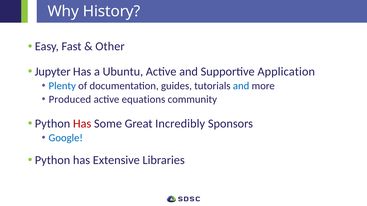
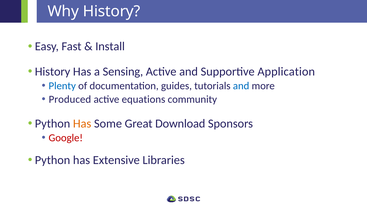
Other: Other -> Install
Jupyter at (53, 72): Jupyter -> History
Ubuntu: Ubuntu -> Sensing
Has at (82, 124) colour: red -> orange
Incredibly: Incredibly -> Download
Google colour: blue -> red
